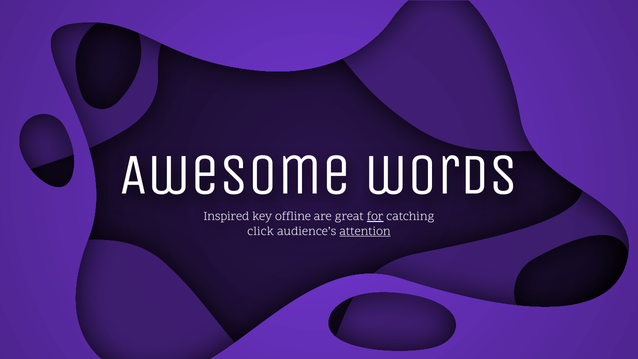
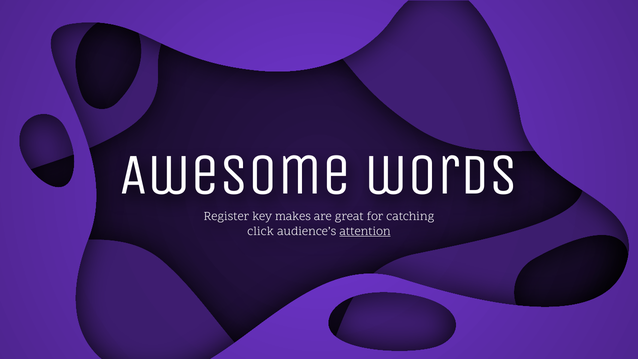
Inspired: Inspired -> Register
offline: offline -> makes
for underline: present -> none
